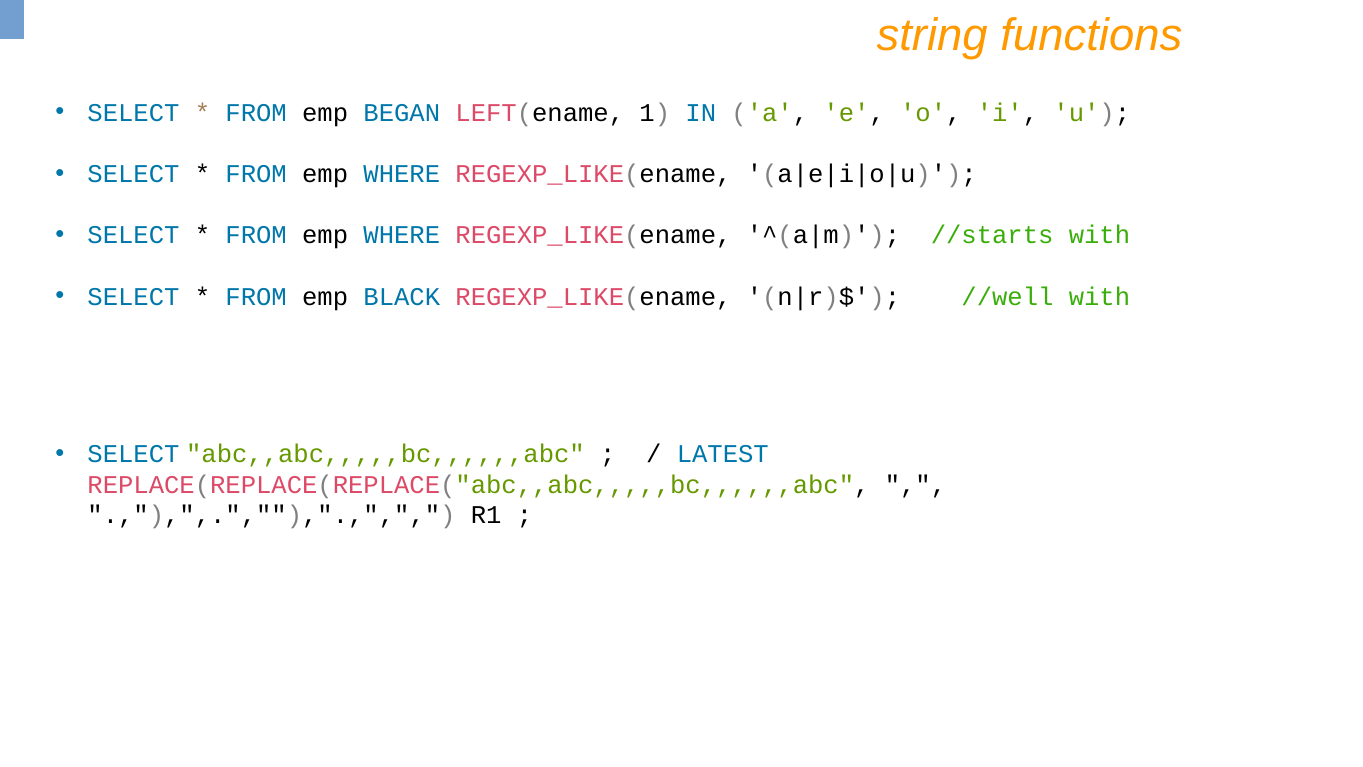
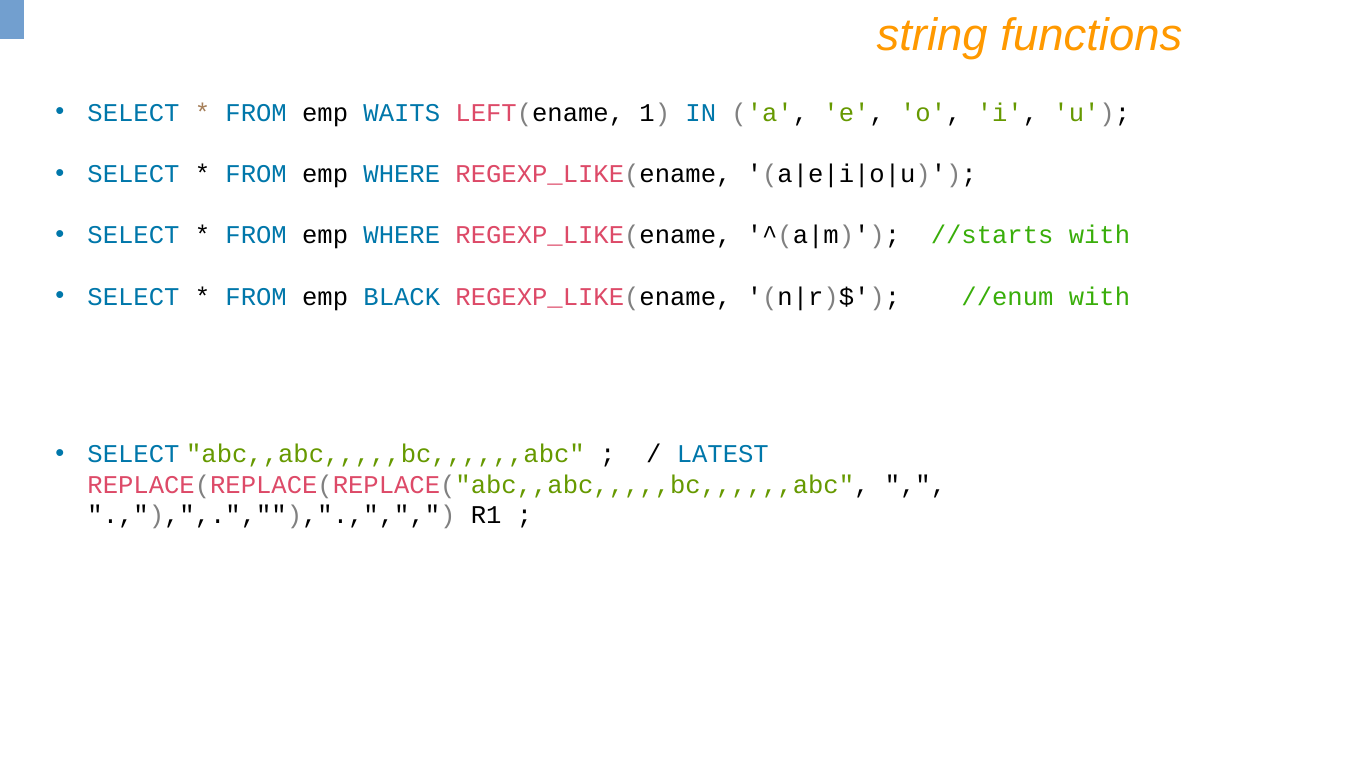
BEGAN: BEGAN -> WAITS
//well: //well -> //enum
